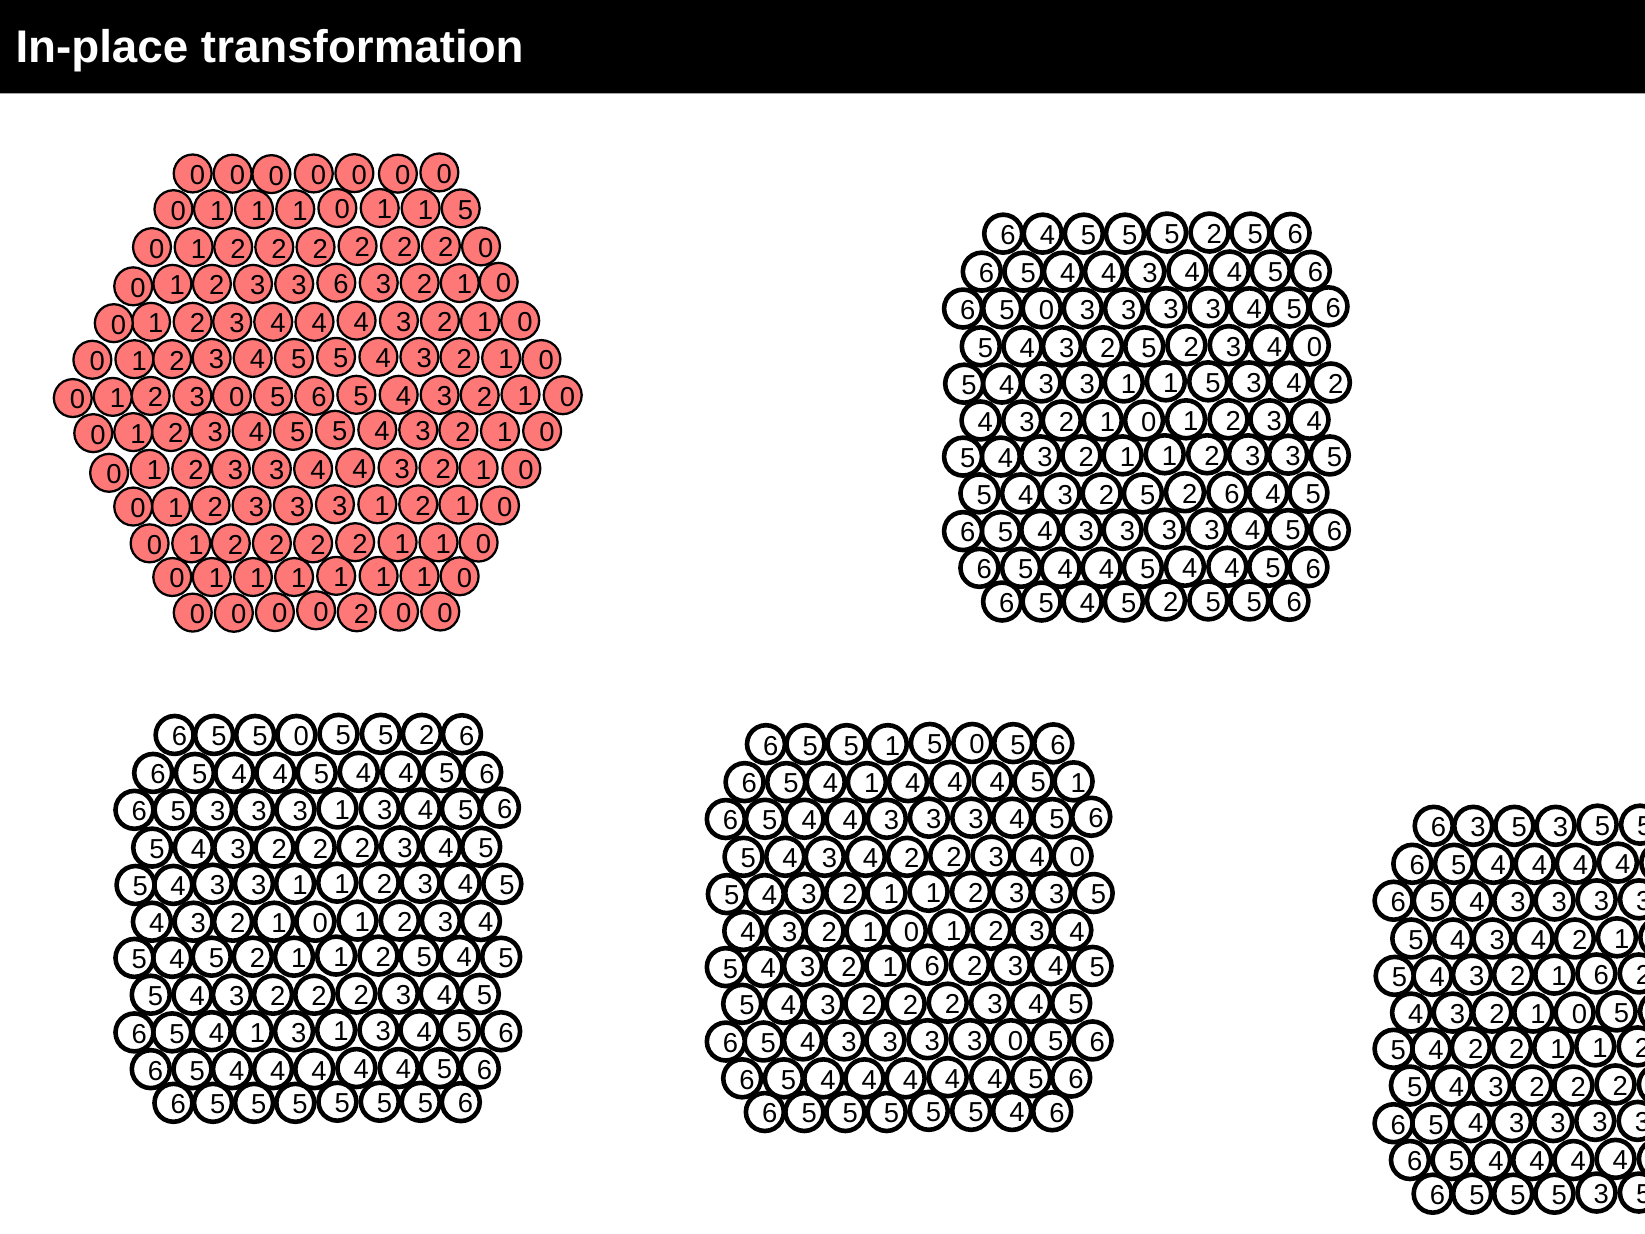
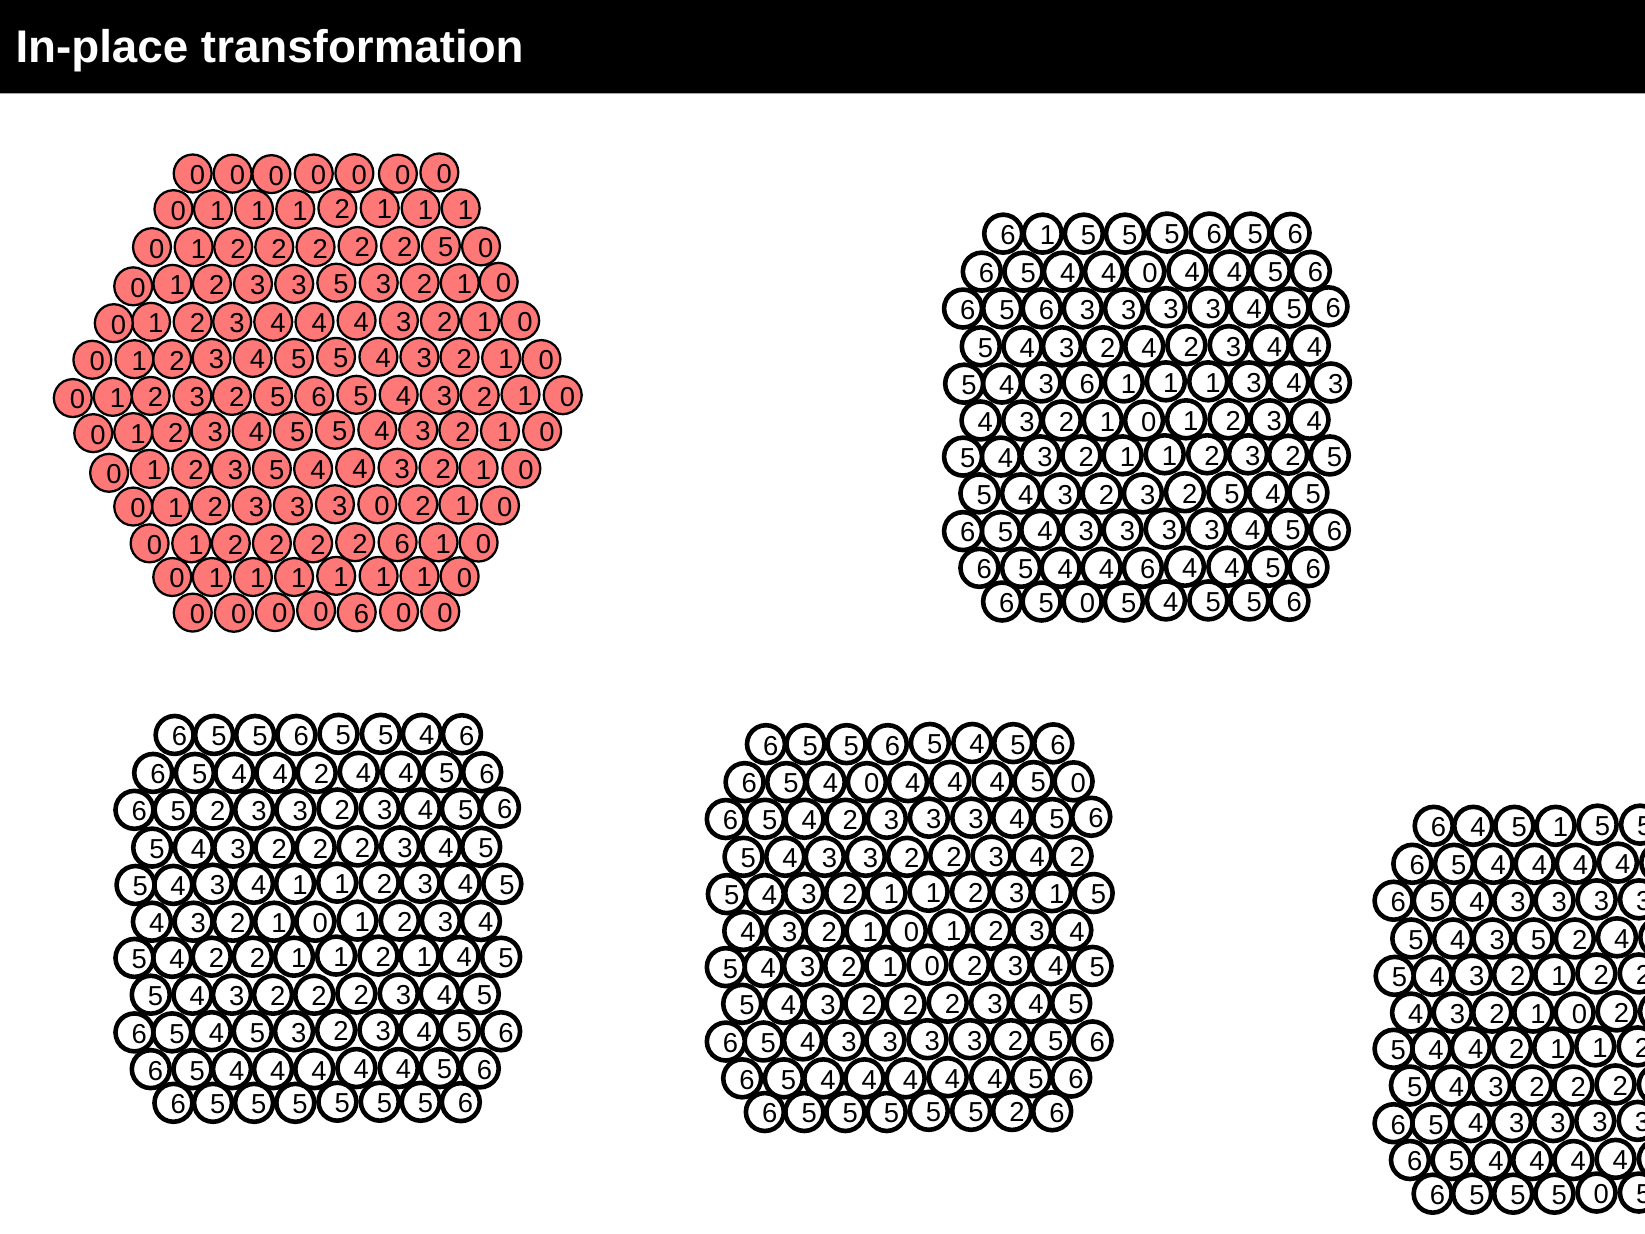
0 at (342, 210): 0 -> 2
5 at (465, 210): 5 -> 1
4 at (1047, 235): 4 -> 1
2 at (1214, 234): 2 -> 6
2 at (446, 248): 2 -> 5
3 at (1150, 273): 3 -> 0
2 3 3 6: 6 -> 5
0 at (1046, 310): 0 -> 6
5 at (1149, 348): 5 -> 4
0 at (1315, 347): 0 -> 4
3 at (1087, 384): 3 -> 6
5 at (1213, 383): 5 -> 1
2 at (1336, 384): 2 -> 3
0 at (237, 398): 0 -> 2
3 at (1293, 456): 3 -> 2
3 at (277, 471): 3 -> 5
5 at (1148, 495): 5 -> 3
6 at (1232, 494): 6 -> 5
1 at (382, 506): 1 -> 0
2 2 2 1: 1 -> 6
5 at (1148, 570): 5 -> 6
4 at (1087, 603): 4 -> 0
2 at (1171, 602): 2 -> 4
2 at (361, 614): 2 -> 6
0 at (301, 737): 0 -> 6
2 at (427, 736): 2 -> 4
1 at (893, 746): 1 -> 6
0 at (977, 745): 0 -> 4
5 at (321, 775): 5 -> 2
1 at (872, 784): 1 -> 0
4 5 1: 1 -> 0
3 at (218, 811): 3 -> 2
1 at (342, 810): 1 -> 2
4 at (850, 820): 4 -> 2
3 at (1478, 828): 3 -> 4
3 at (1560, 828): 3 -> 1
4 at (871, 858): 4 -> 3
0 at (1077, 858): 0 -> 2
3 at (259, 885): 3 -> 4
3 at (1057, 894): 3 -> 1
4 at (1538, 940): 4 -> 5
1 at (1622, 939): 1 -> 4
5 at (216, 958): 5 -> 2
5 at (424, 957): 5 -> 1
6 at (932, 966): 6 -> 0
6 at (1601, 975): 6 -> 2
5 at (1621, 1013): 5 -> 2
1 at (258, 1033): 1 -> 5
1 at (341, 1032): 1 -> 2
3 3 3 0: 0 -> 2
2 at (1476, 1049): 2 -> 4
4 at (1017, 1113): 4 -> 2
5 5 3: 3 -> 0
